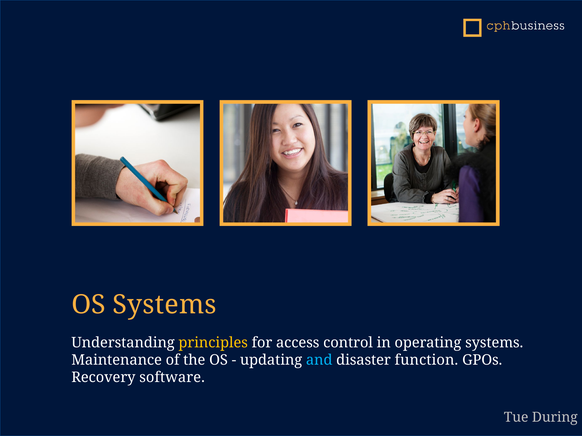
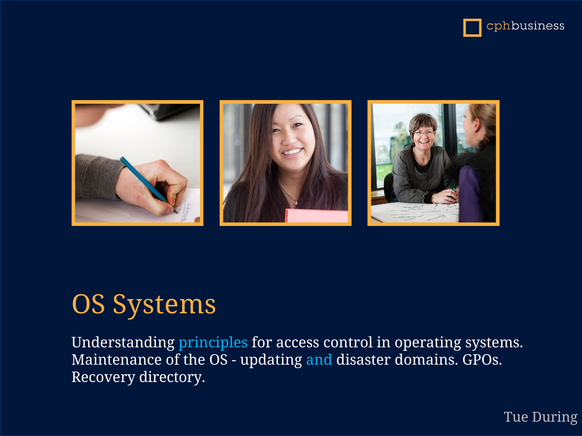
principles colour: yellow -> light blue
function: function -> domains
software: software -> directory
